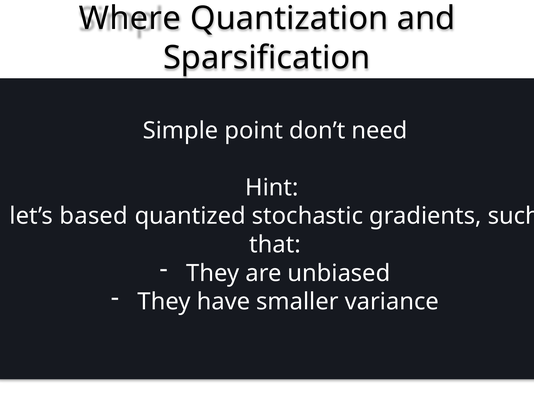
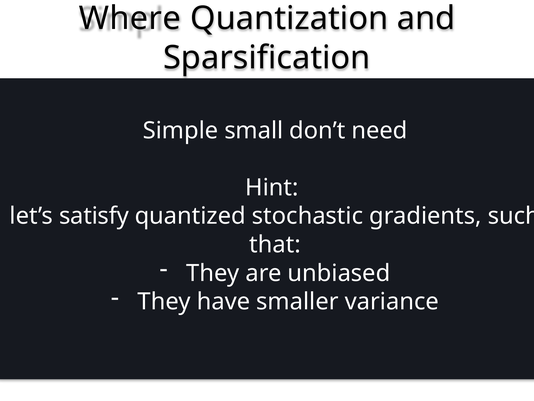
point: point -> small
based: based -> satisfy
